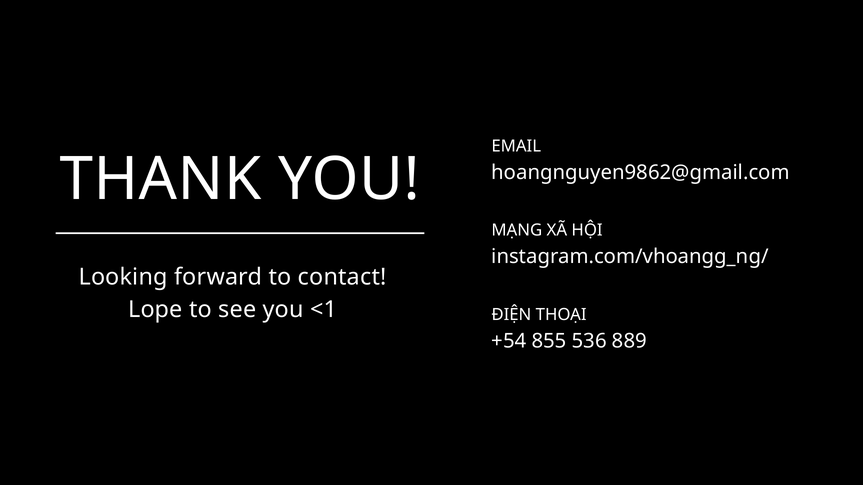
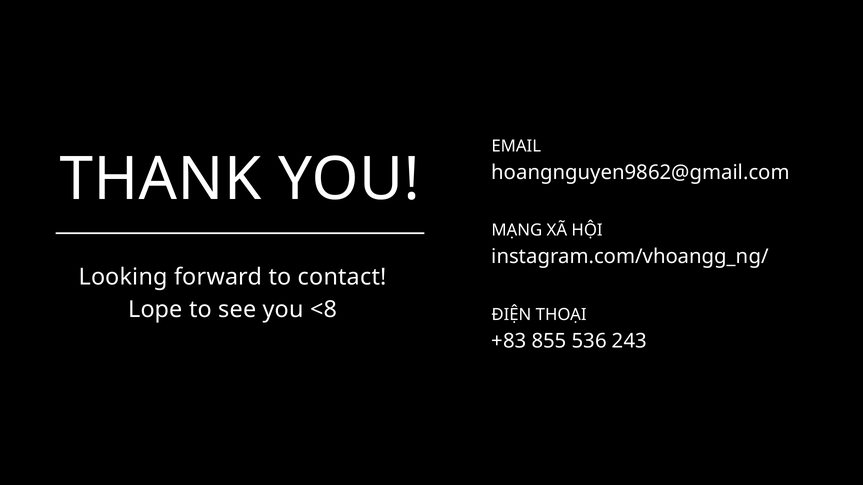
<1: <1 -> <8
+54: +54 -> +83
889: 889 -> 243
